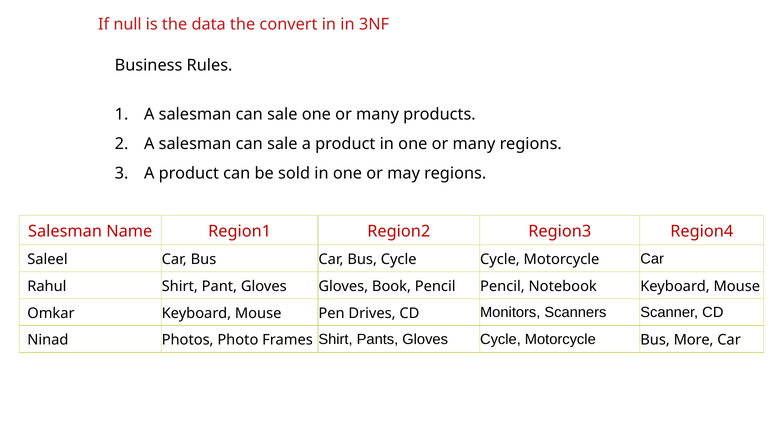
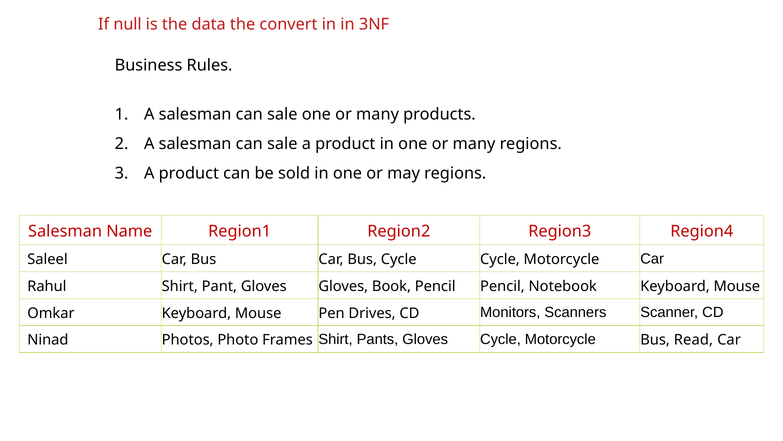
More: More -> Read
